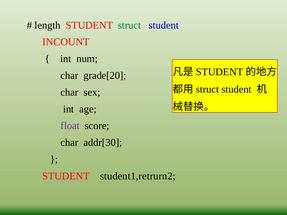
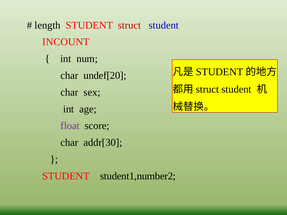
struct colour: green -> red
grade[20: grade[20 -> undef[20
student1,retrurn2: student1,retrurn2 -> student1,number2
